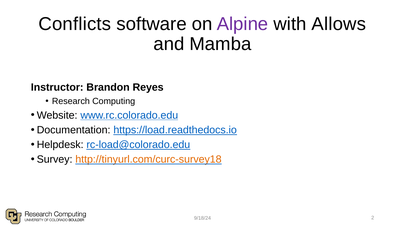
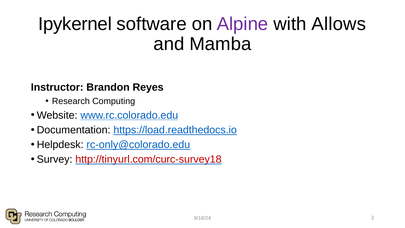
Conflicts: Conflicts -> Ipykernel
rc-load@colorado.edu: rc-load@colorado.edu -> rc-only@colorado.edu
http://tinyurl.com/curc-survey18 colour: orange -> red
